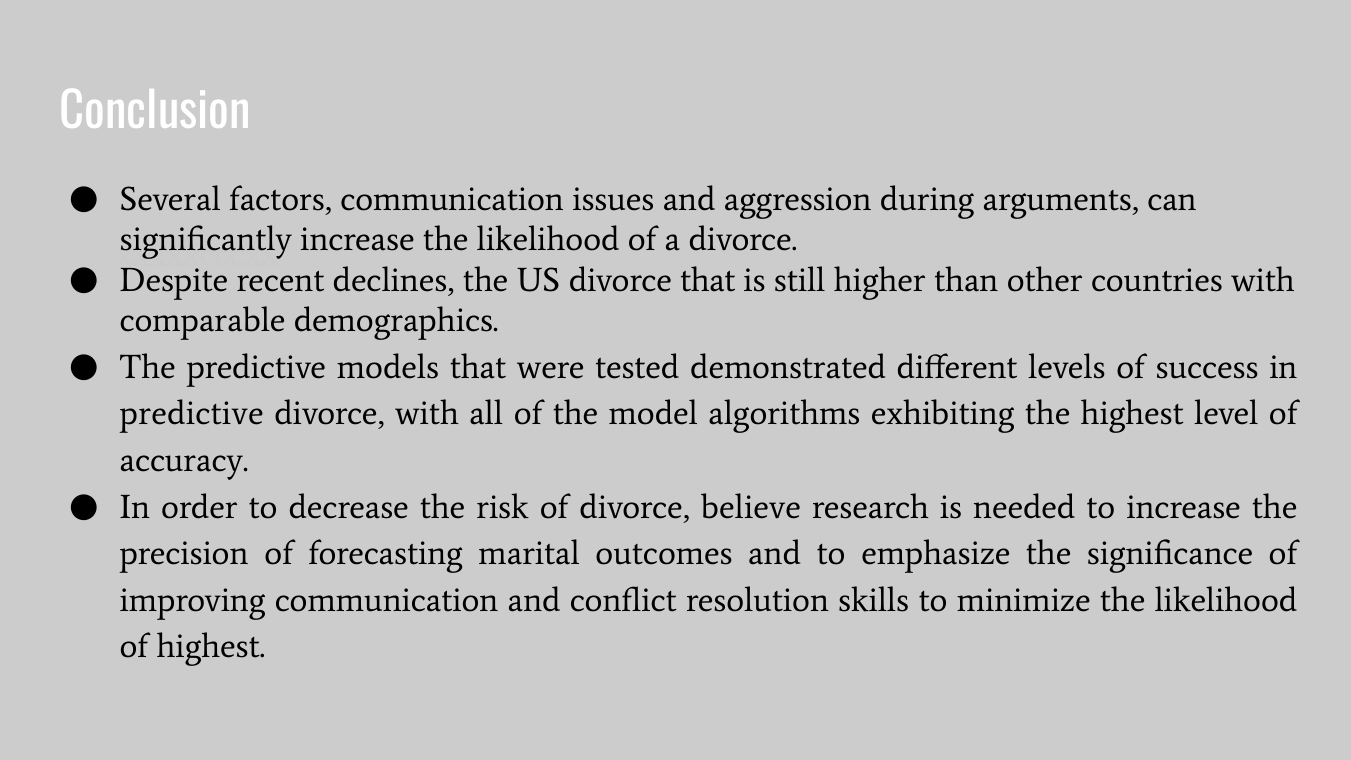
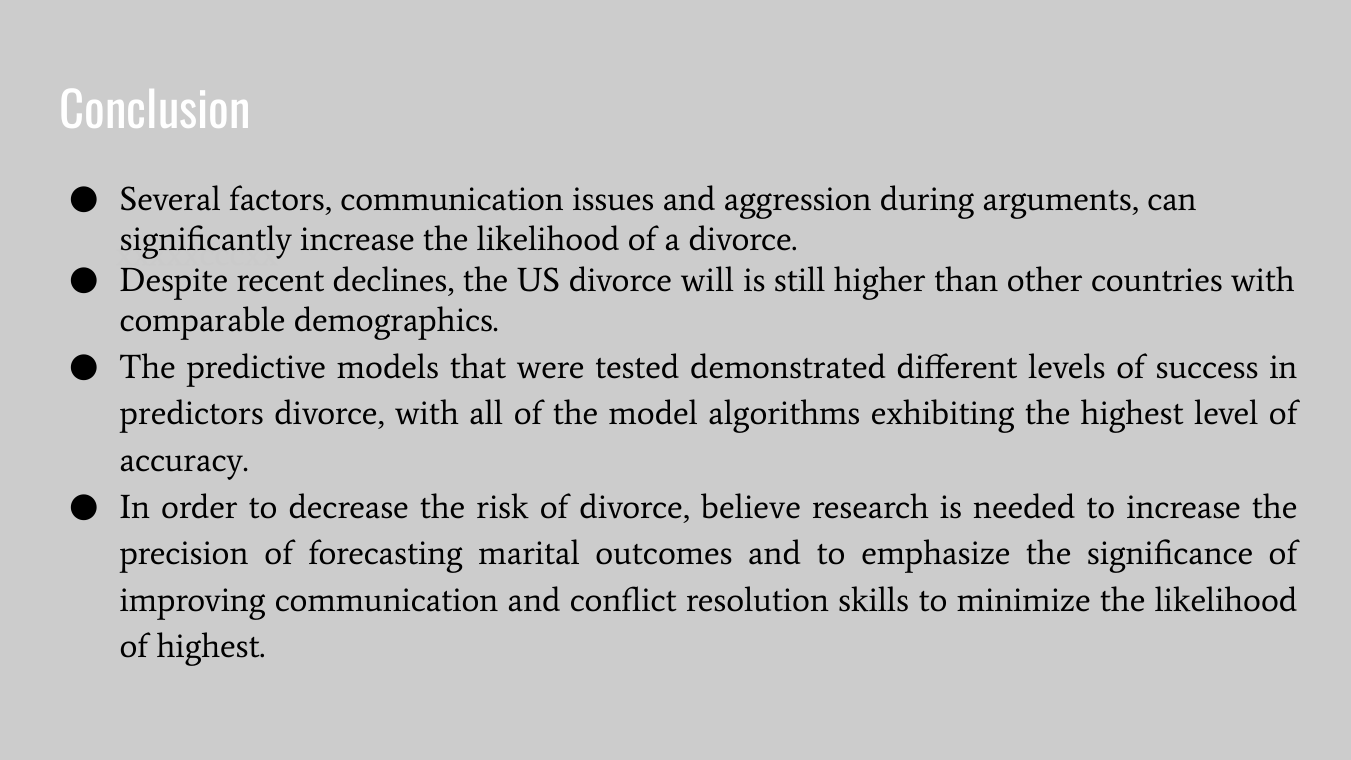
divorce that: that -> will
predictive at (192, 414): predictive -> predictors
